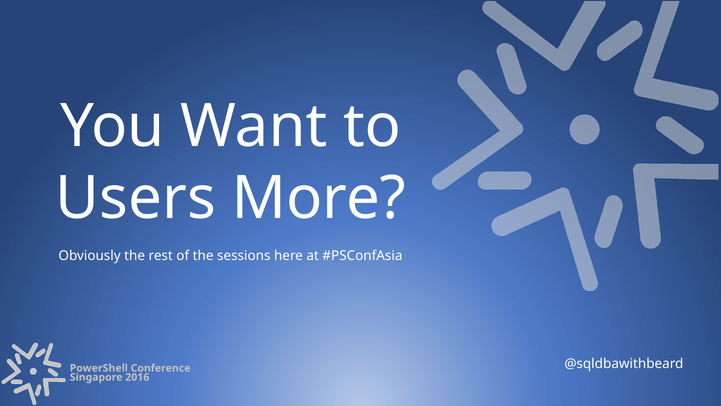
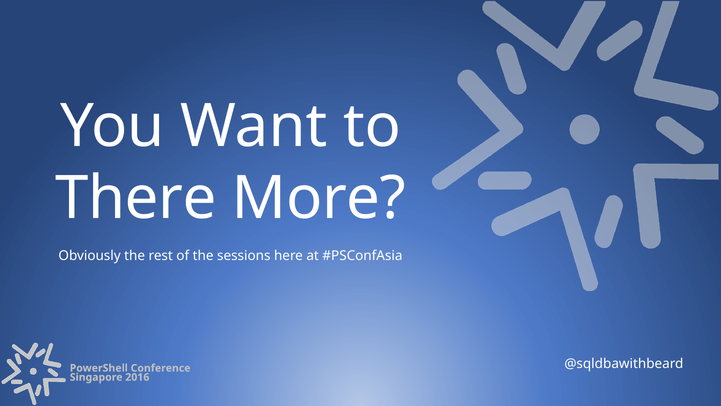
Users: Users -> There
